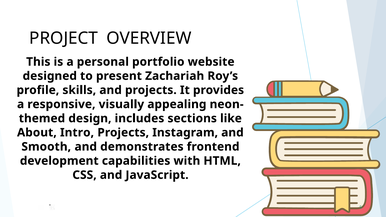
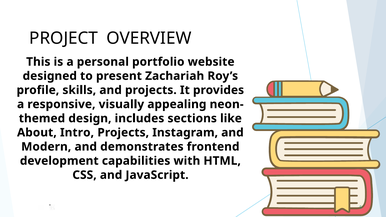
Smooth: Smooth -> Modern
